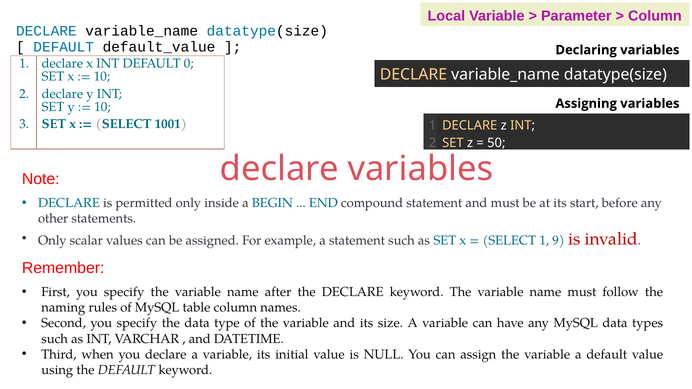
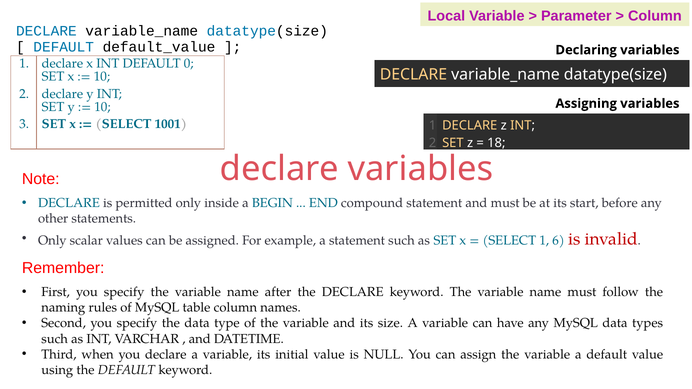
50: 50 -> 18
9: 9 -> 6
